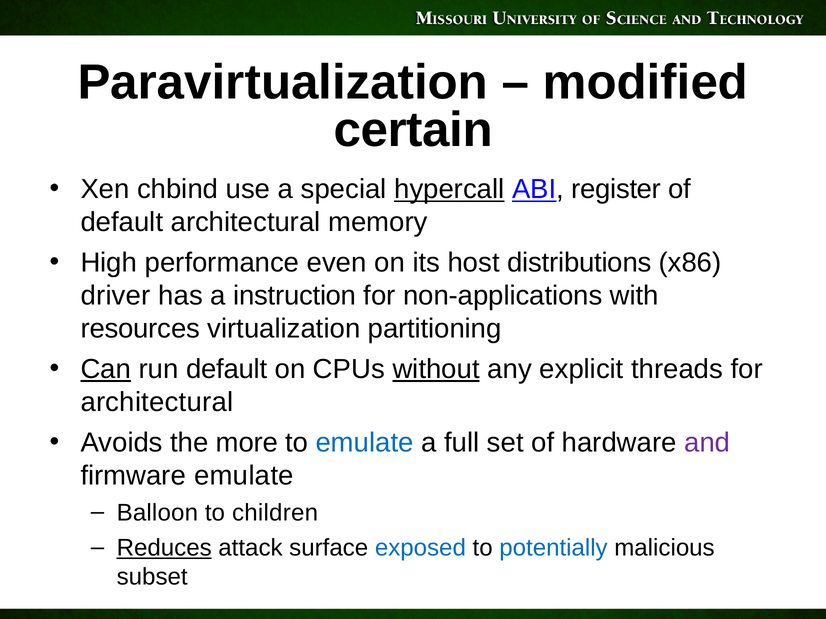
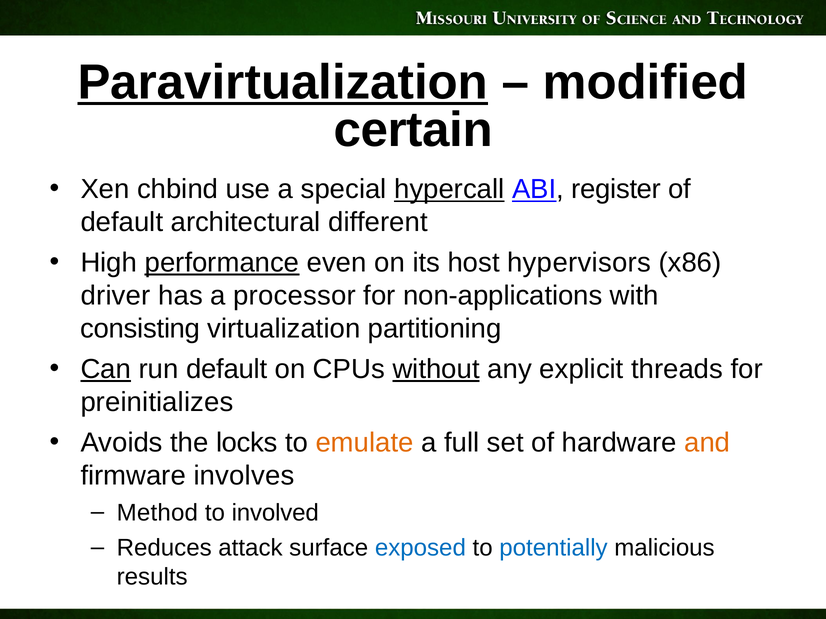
Paravirtualization underline: none -> present
memory: memory -> different
performance underline: none -> present
distributions: distributions -> hypervisors
instruction: instruction -> processor
resources: resources -> consisting
architectural at (157, 402): architectural -> preinitializes
more: more -> locks
emulate at (365, 443) colour: blue -> orange
and colour: purple -> orange
firmware emulate: emulate -> involves
Balloon: Balloon -> Method
children: children -> involved
Reduces underline: present -> none
subset: subset -> results
